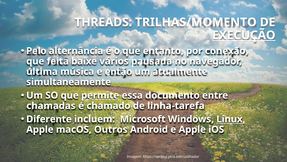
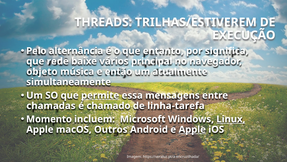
TRILHAS/MOMENTO: TRILHAS/MOMENTO -> TRILHAS/ESTIVEREM
EXECUÇÃO underline: present -> none
conexão: conexão -> significa
feita: feita -> rede
pausada: pausada -> principal
última: última -> objeto
documento: documento -> mensagens
Diferente: Diferente -> Momento
Apple at (192, 129) underline: none -> present
